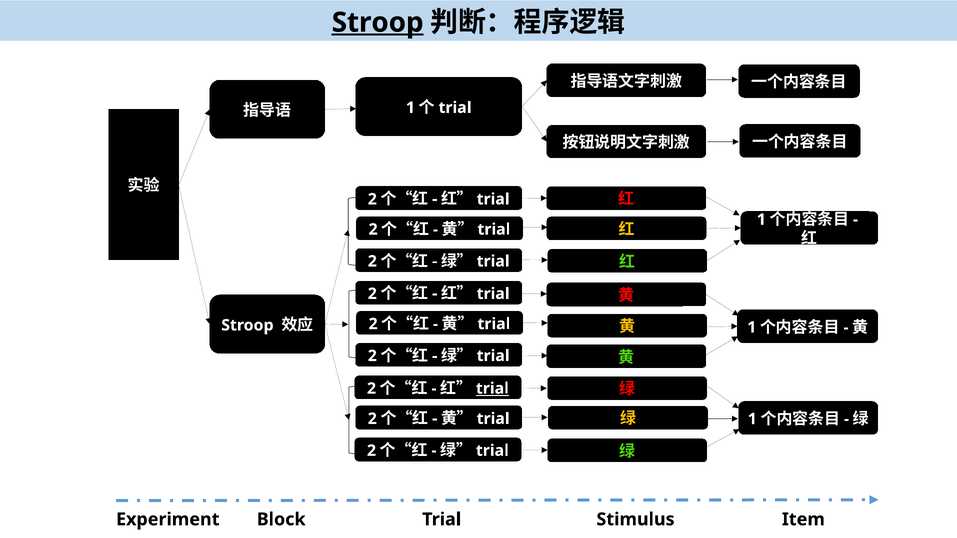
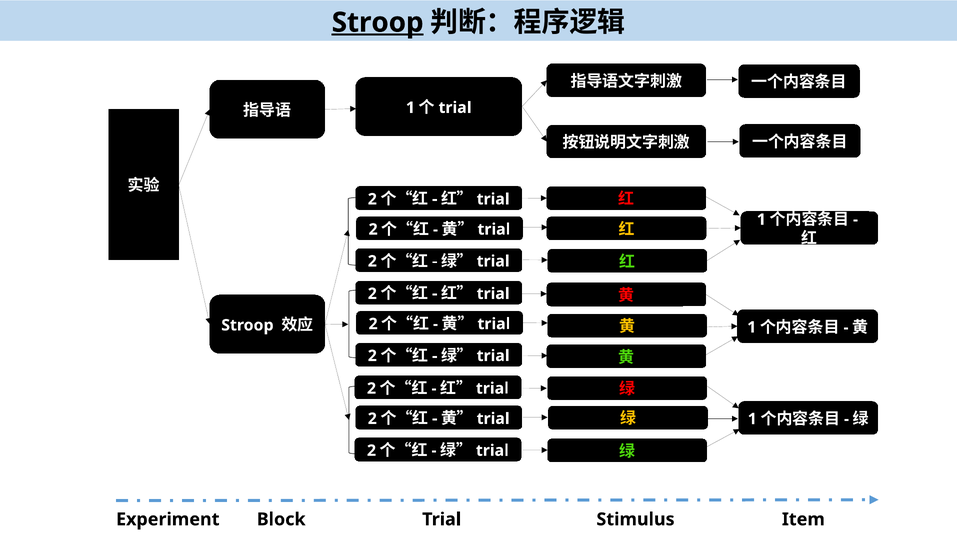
trial at (492, 389) underline: present -> none
